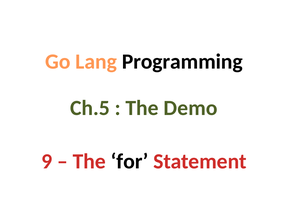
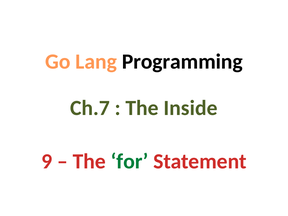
Ch.5: Ch.5 -> Ch.7
Demo: Demo -> Inside
for colour: black -> green
